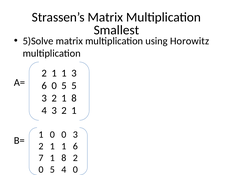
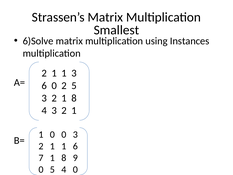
5)Solve: 5)Solve -> 6)Solve
Horowitz: Horowitz -> Instances
6 0 5: 5 -> 2
8 2: 2 -> 9
